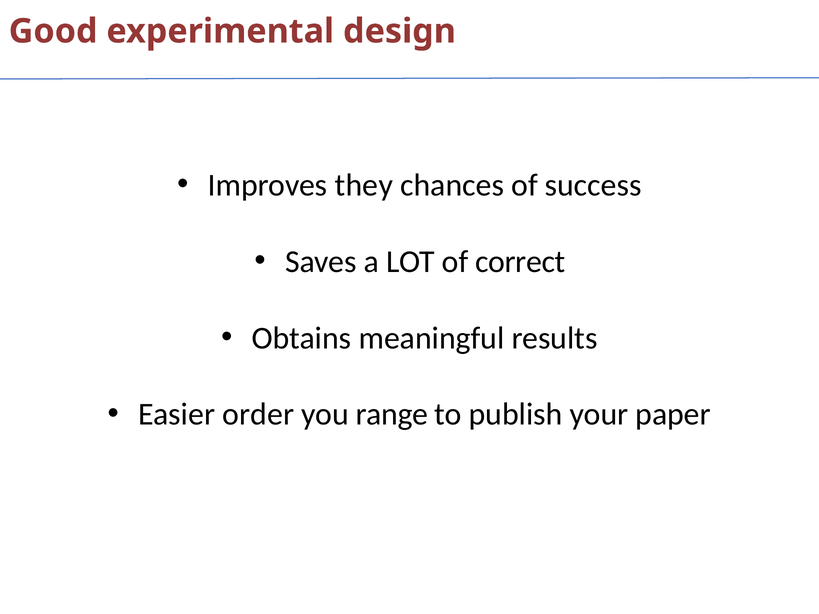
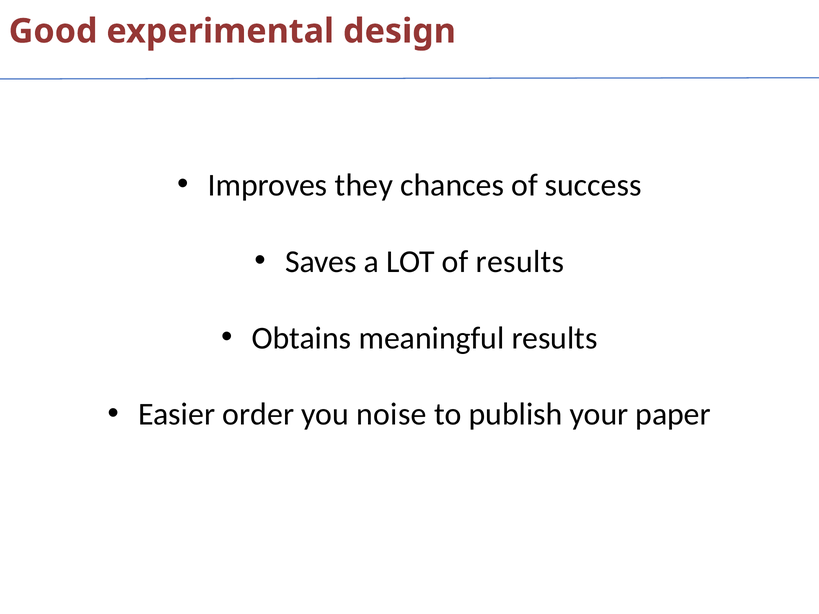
of correct: correct -> results
range: range -> noise
